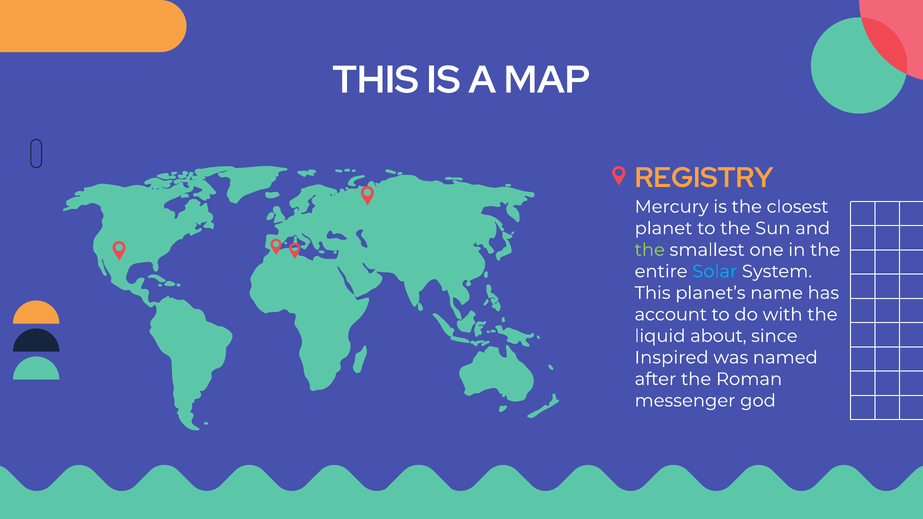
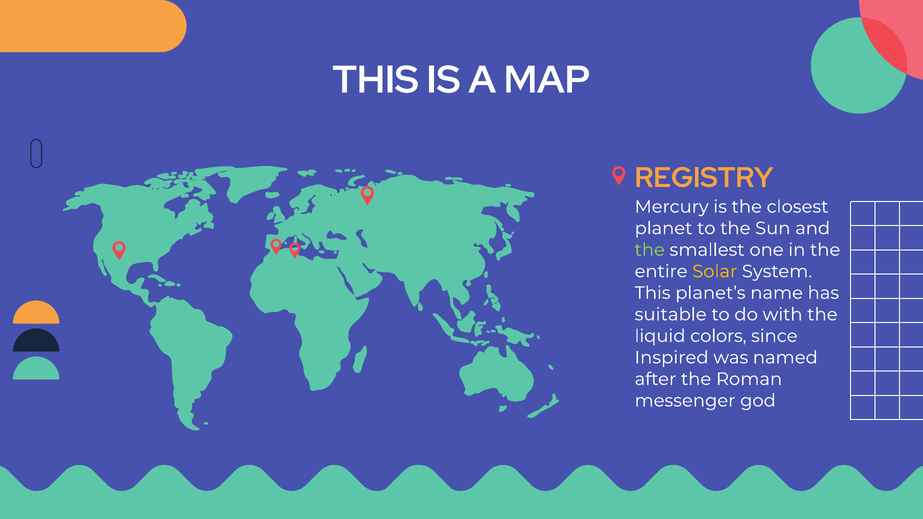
Solar colour: light blue -> yellow
account: account -> suitable
about: about -> colors
